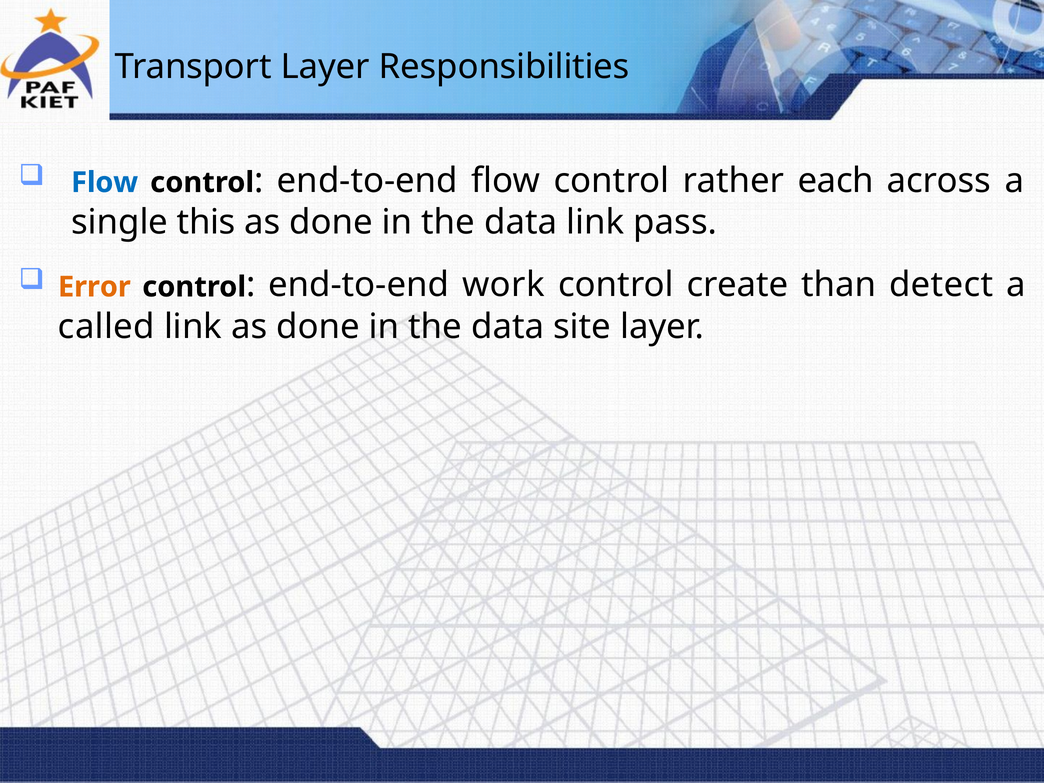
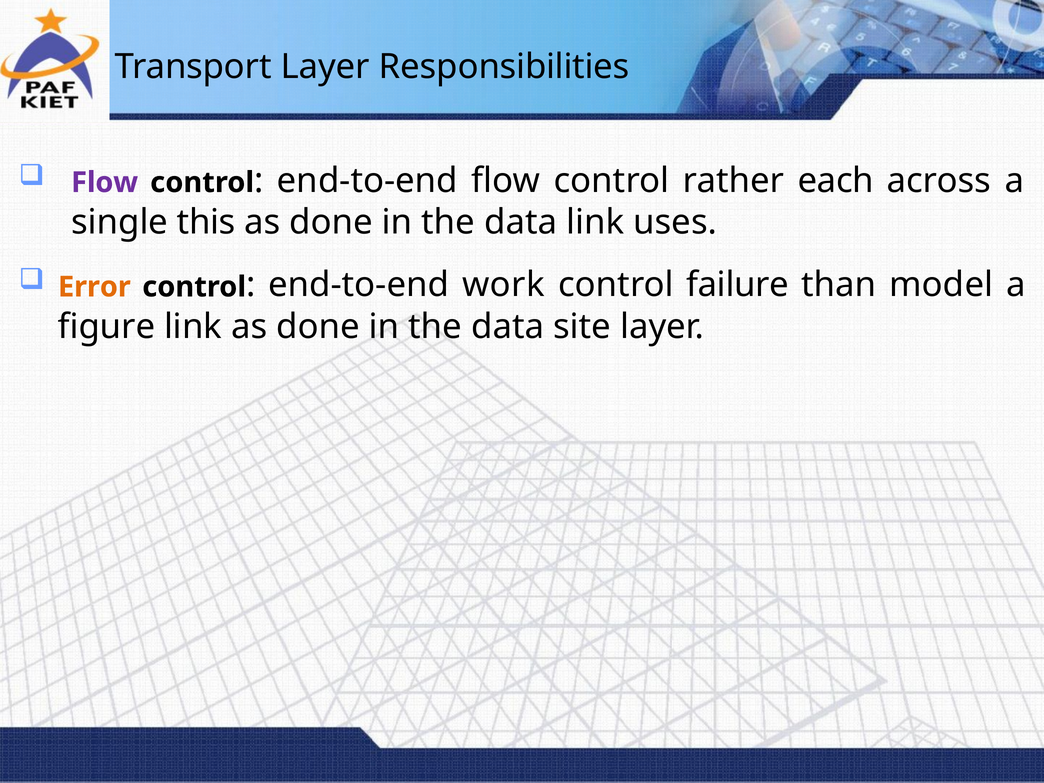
Flow at (105, 182) colour: blue -> purple
pass: pass -> uses
create: create -> failure
detect: detect -> model
called: called -> figure
